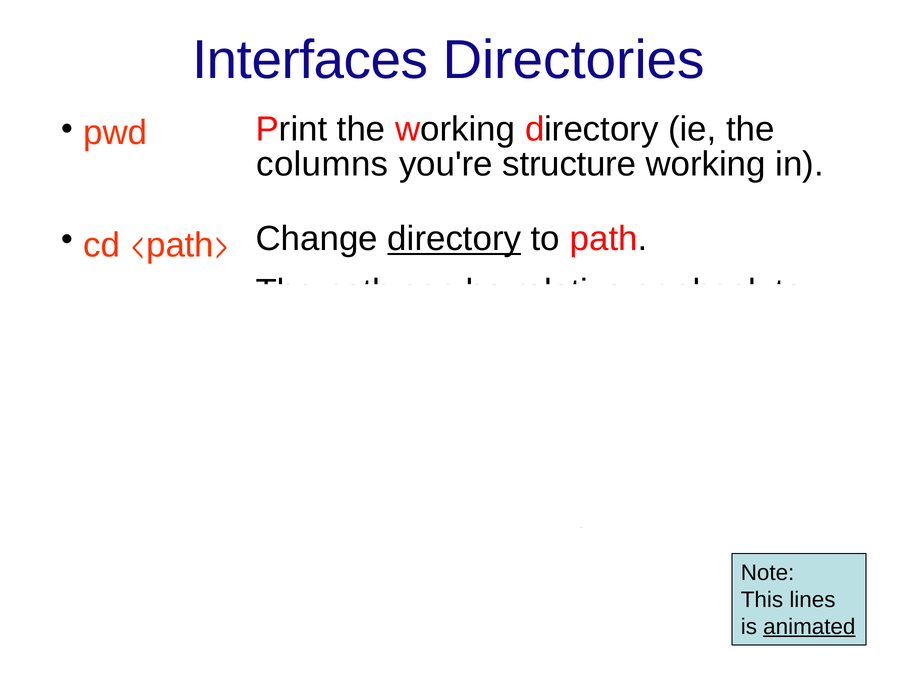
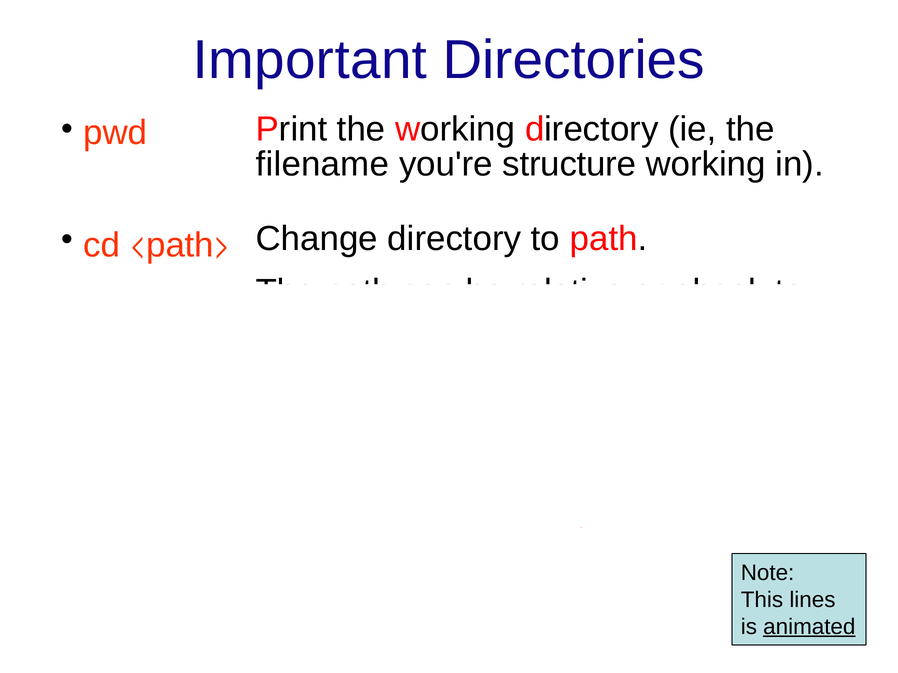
Interfaces: Interfaces -> Important
columns: columns -> filename
directory at (454, 239) underline: present -> none
